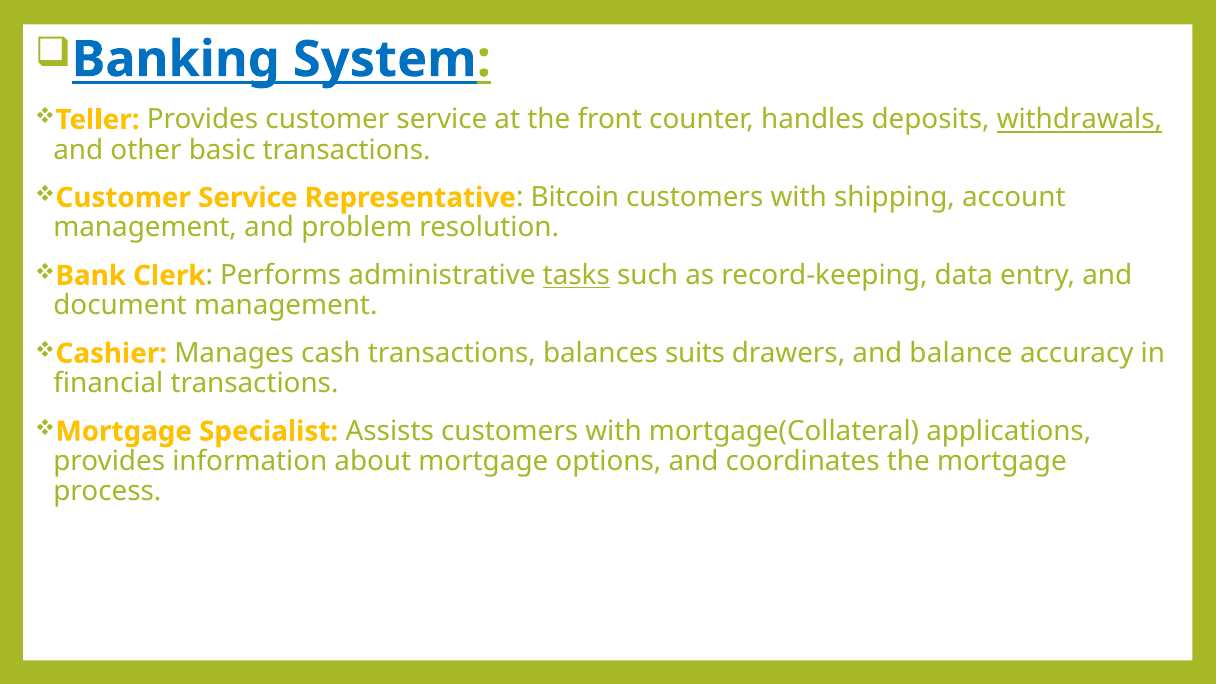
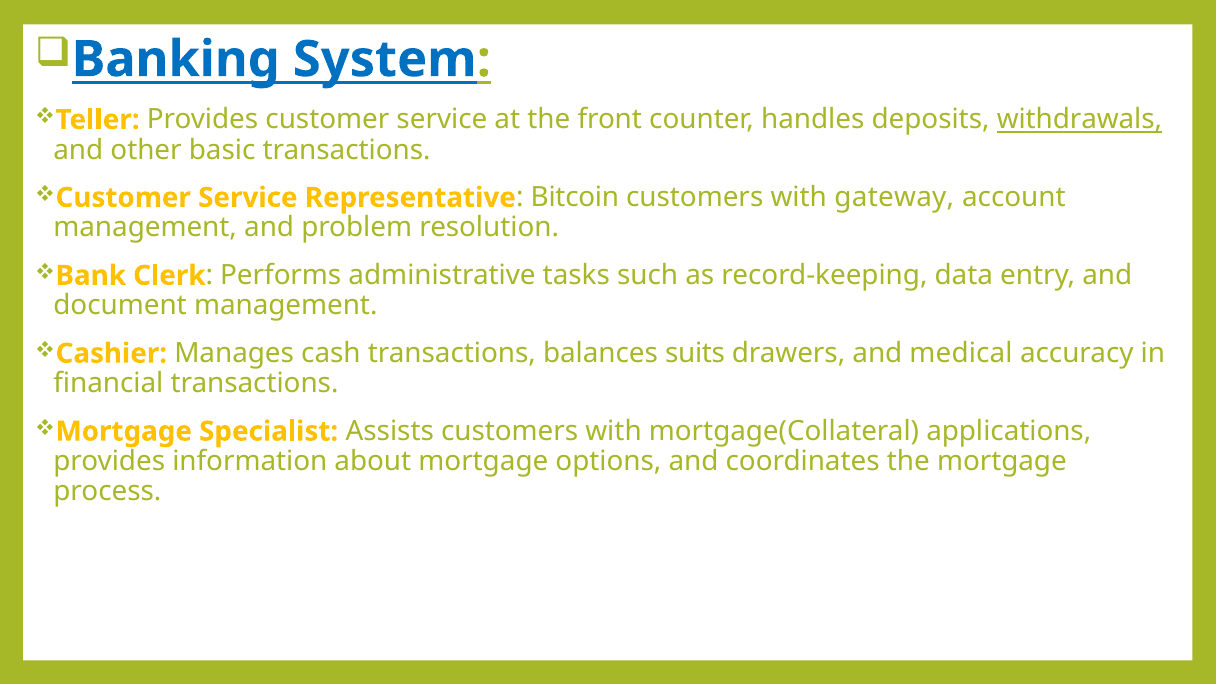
shipping: shipping -> gateway
tasks underline: present -> none
balance: balance -> medical
